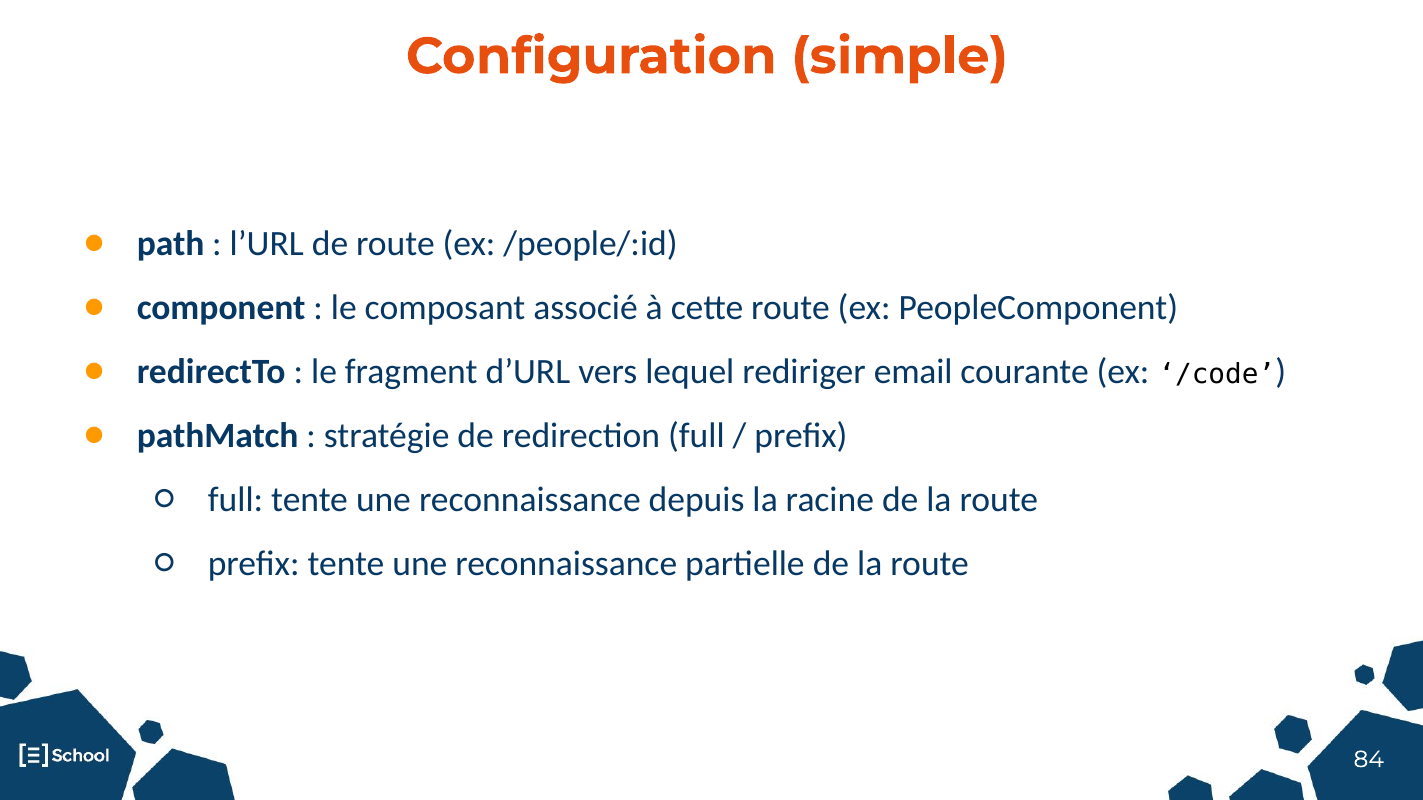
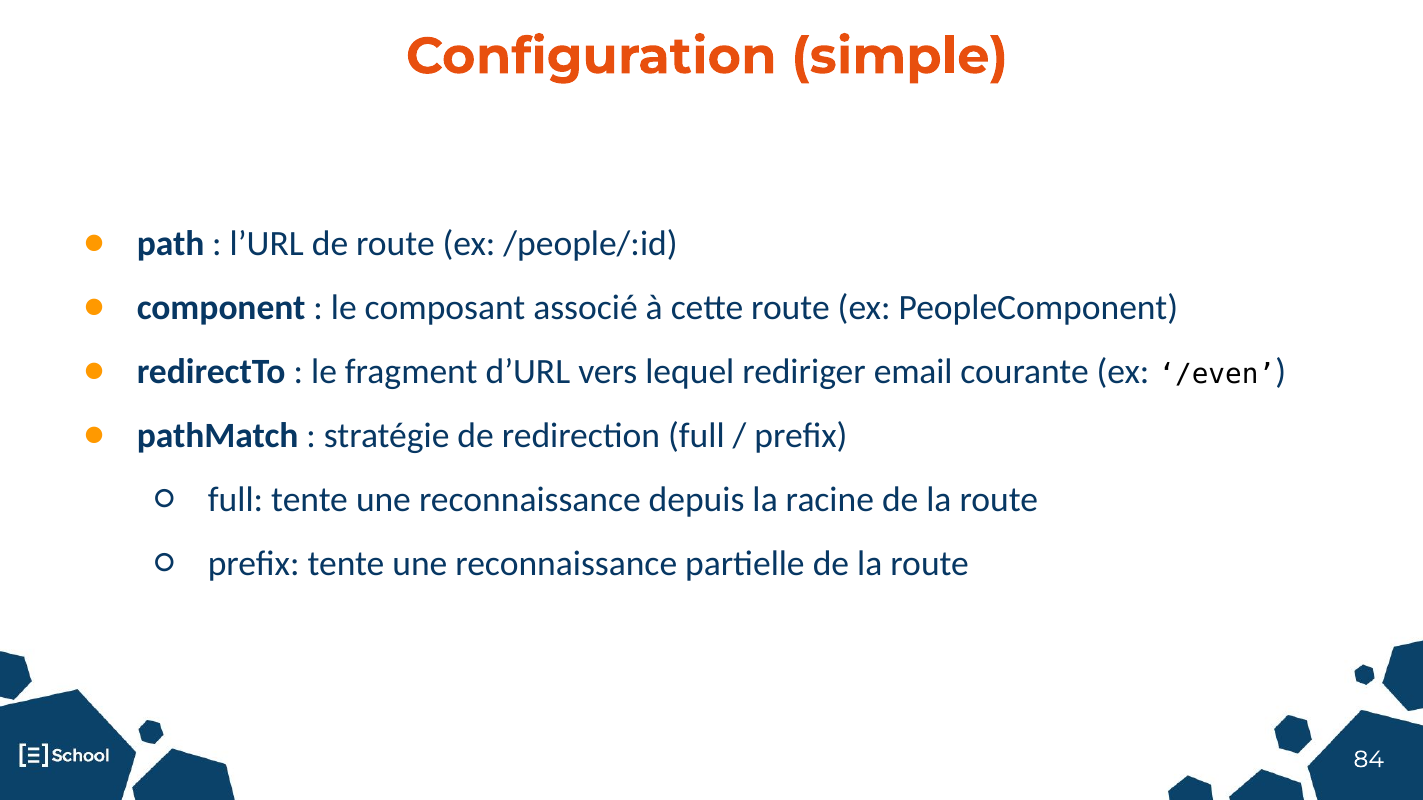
/code: /code -> /even
